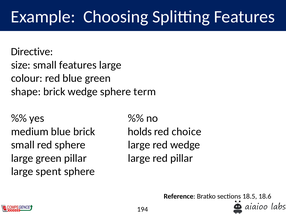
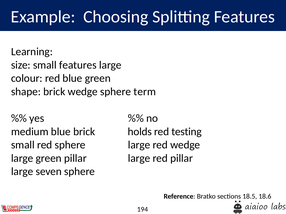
Directive: Directive -> Learning
choice: choice -> testing
spent: spent -> seven
